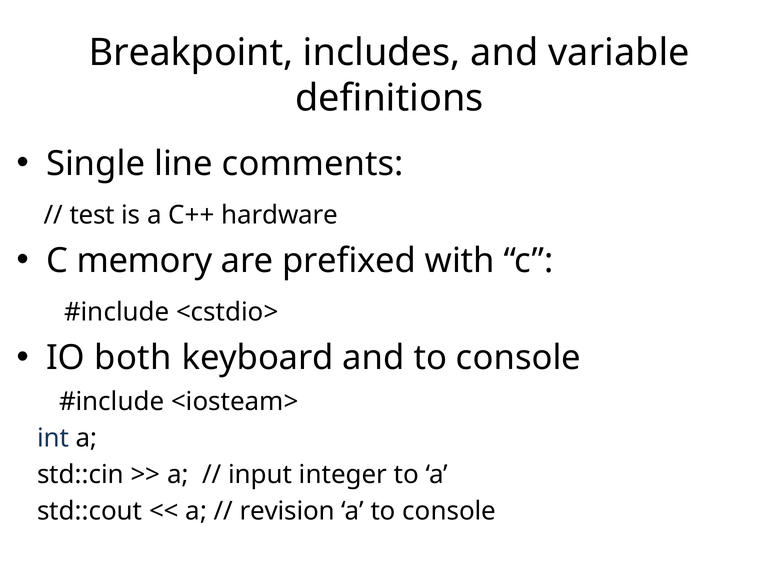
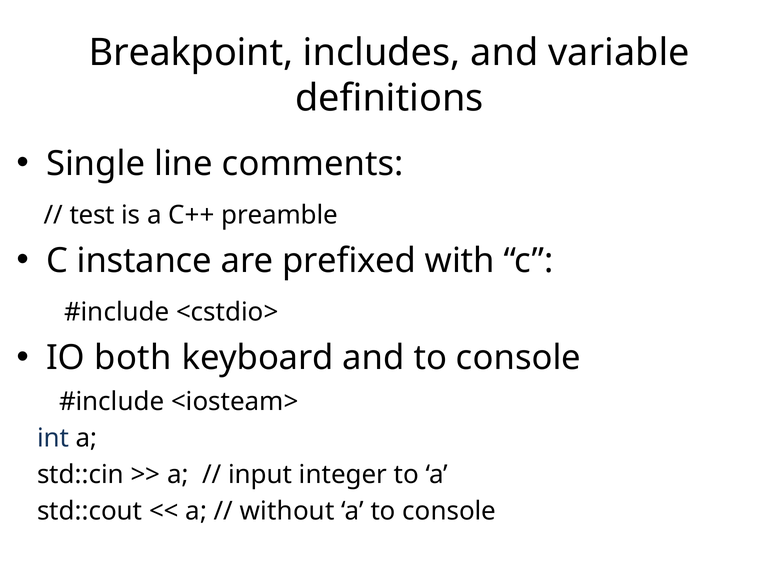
hardware: hardware -> preamble
memory: memory -> instance
revision: revision -> without
